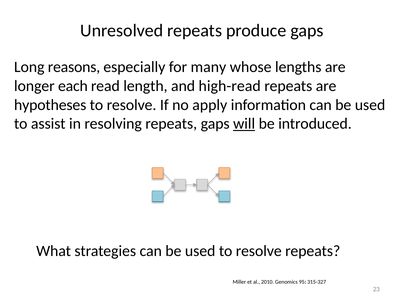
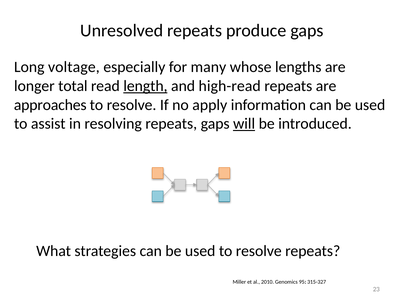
reasons: reasons -> voltage
each: each -> total
length underline: none -> present
hypotheses: hypotheses -> approaches
